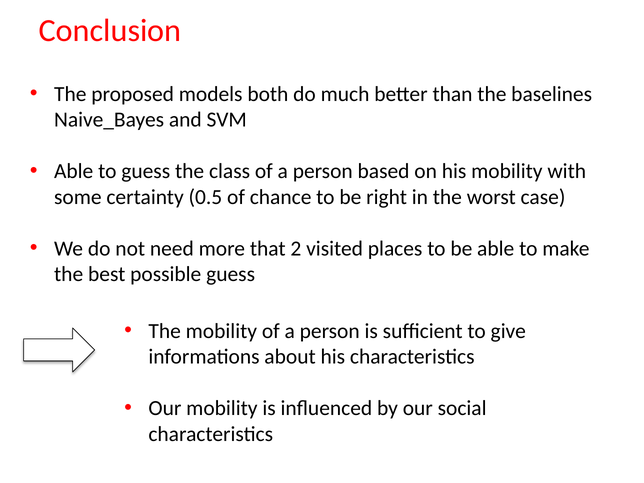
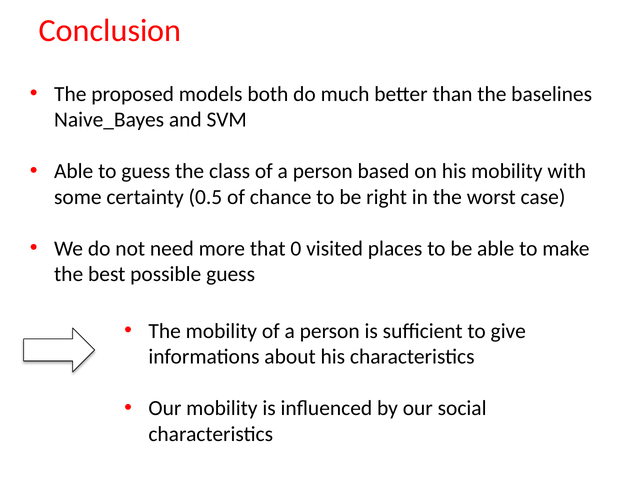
2: 2 -> 0
